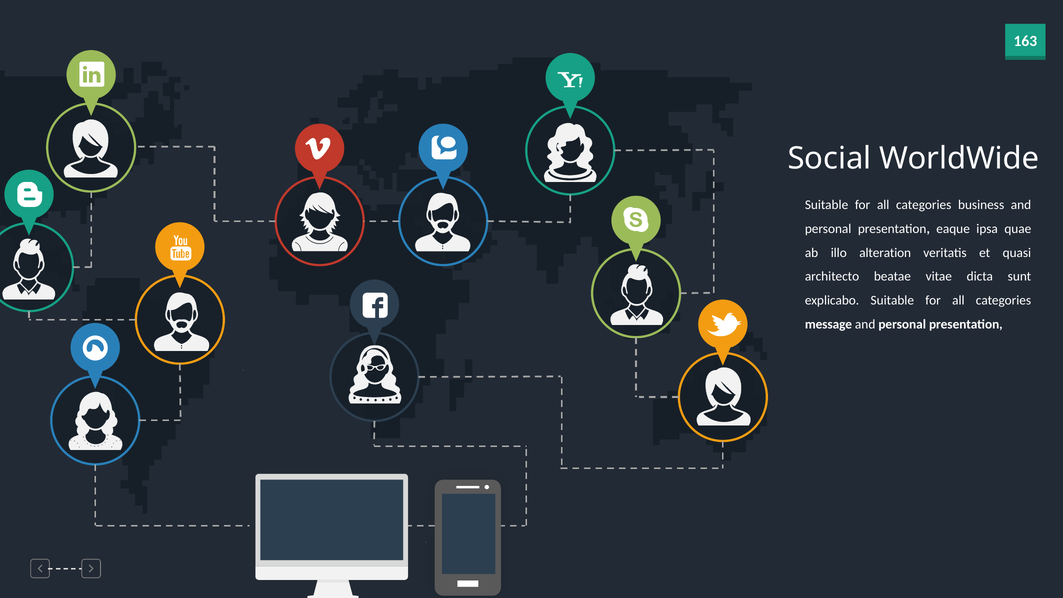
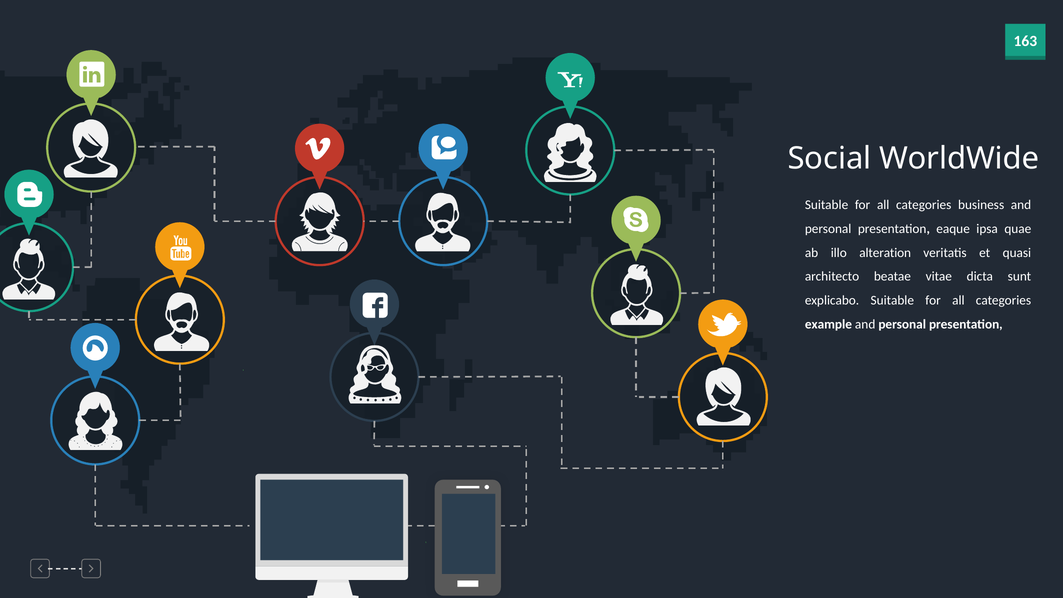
message: message -> example
